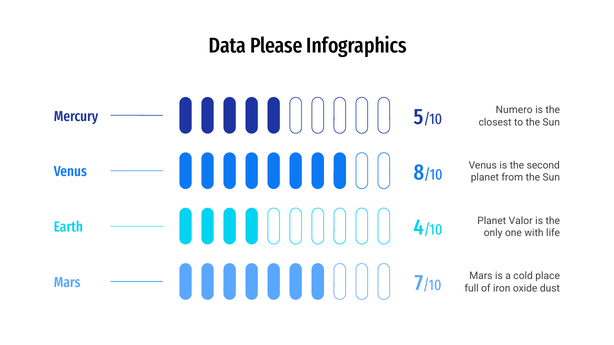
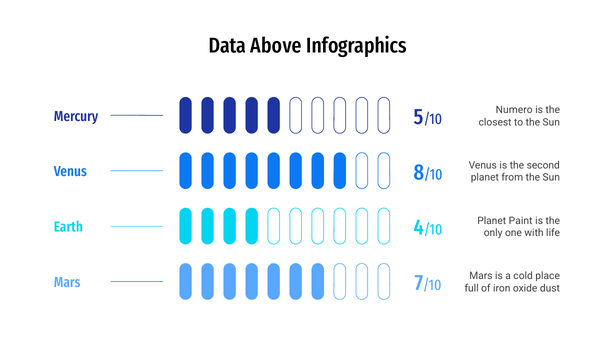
Please: Please -> Above
Valor: Valor -> Paint
